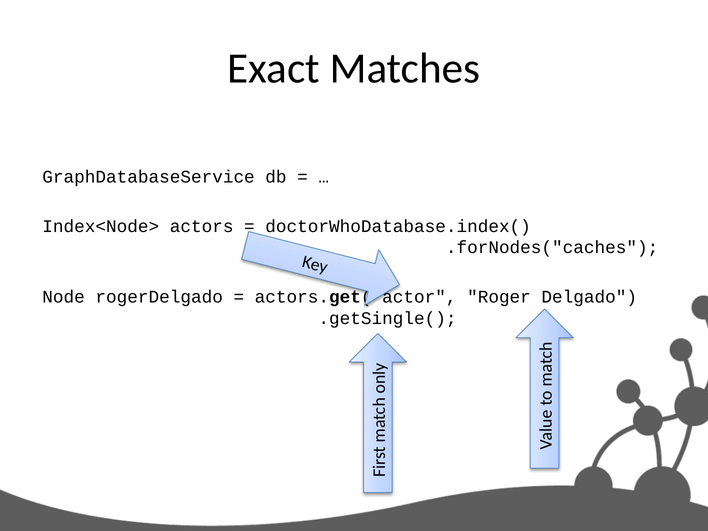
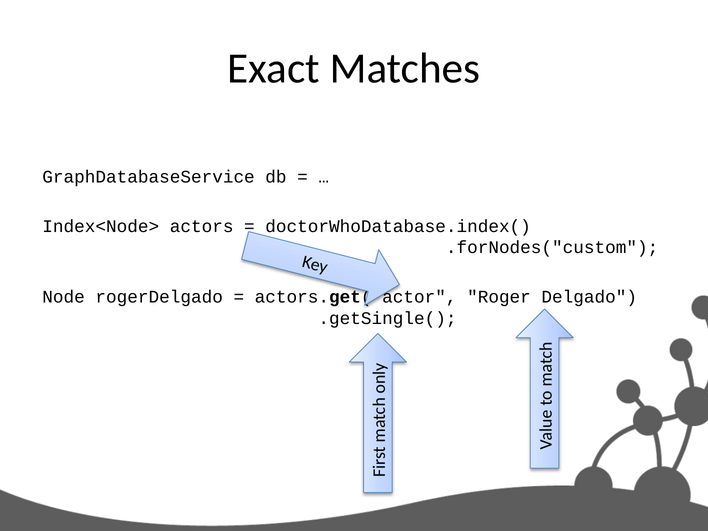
.forNodes("caches: .forNodes("caches -> .forNodes("custom
